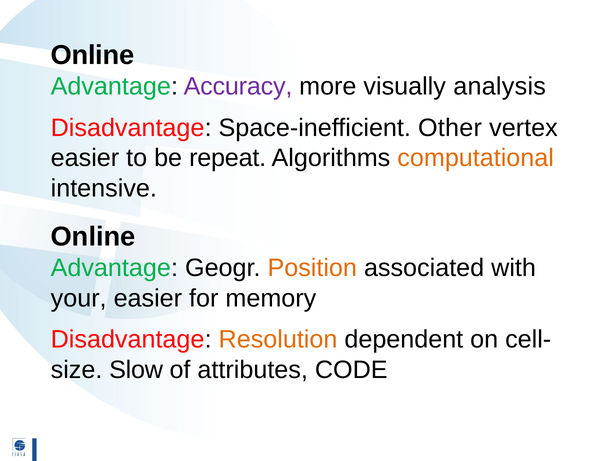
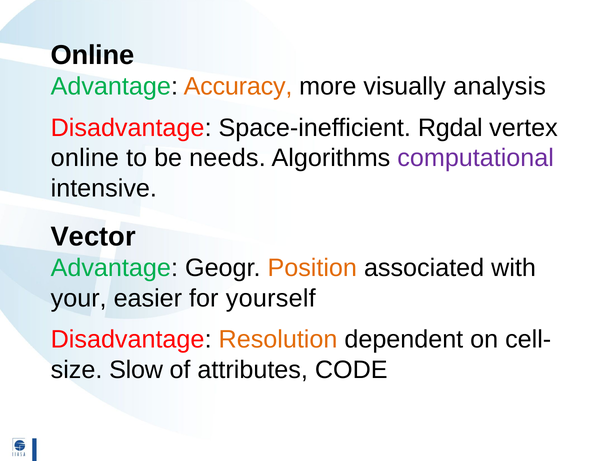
Accuracy colour: purple -> orange
Other: Other -> Rgdal
easier at (85, 158): easier -> online
repeat: repeat -> needs
computational colour: orange -> purple
Online at (93, 236): Online -> Vector
memory: memory -> yourself
